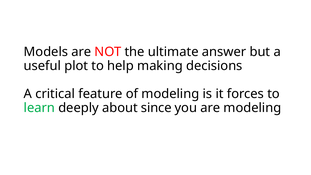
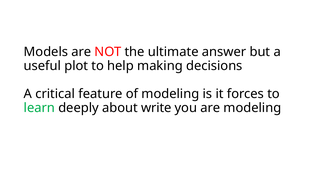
since: since -> write
